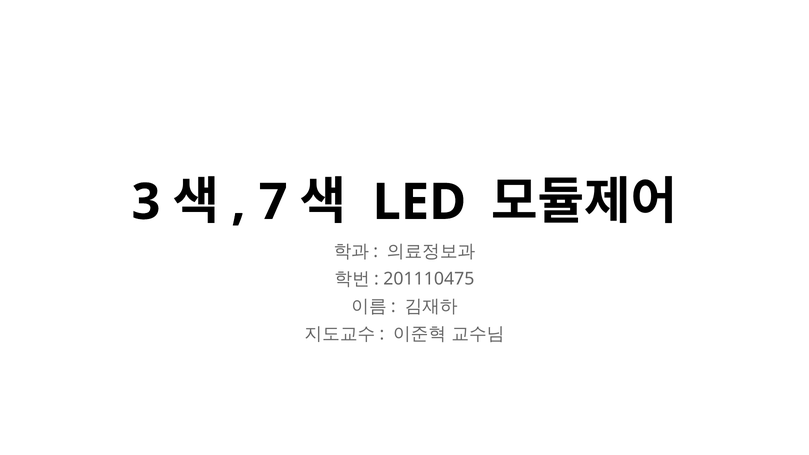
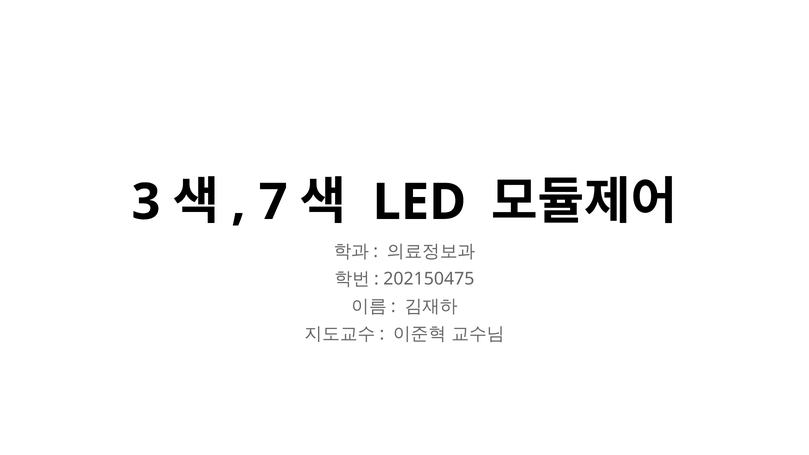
201110475: 201110475 -> 202150475
